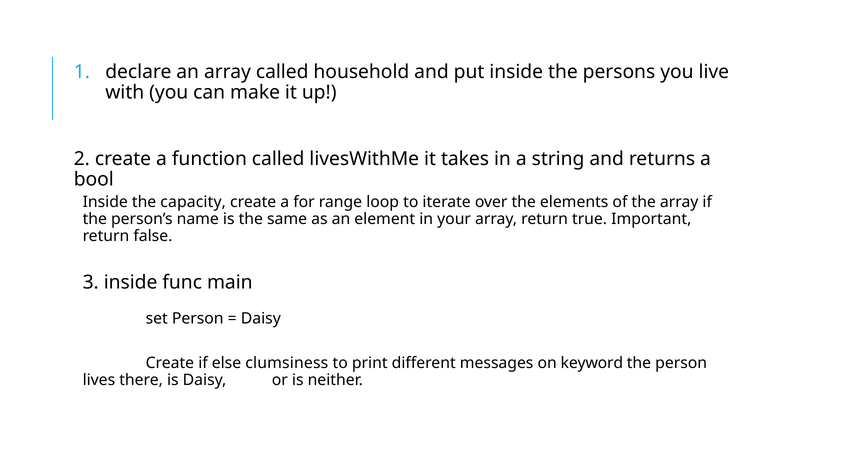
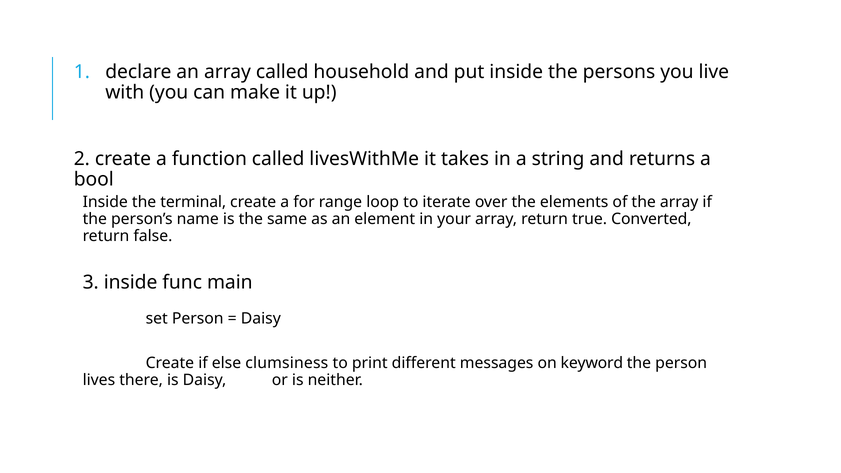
capacity: capacity -> terminal
Important: Important -> Converted
